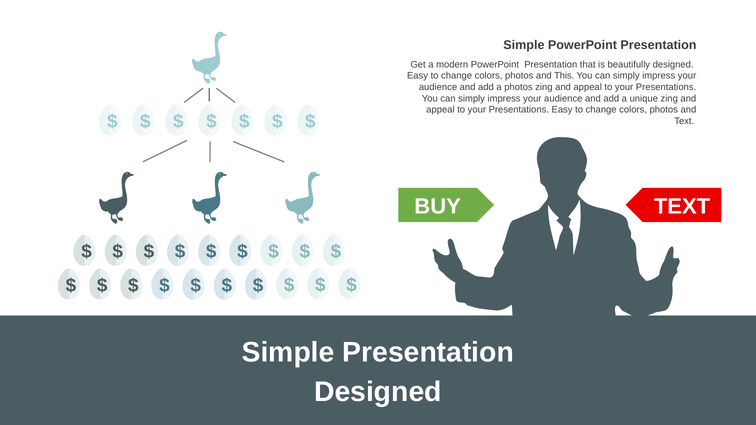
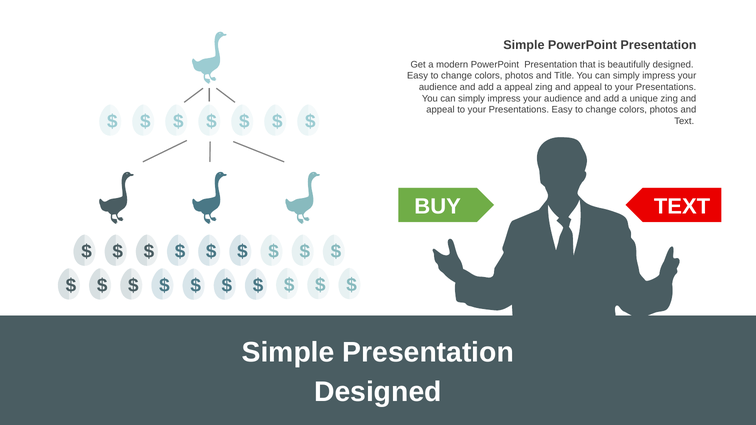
This: This -> Title
a photos: photos -> appeal
